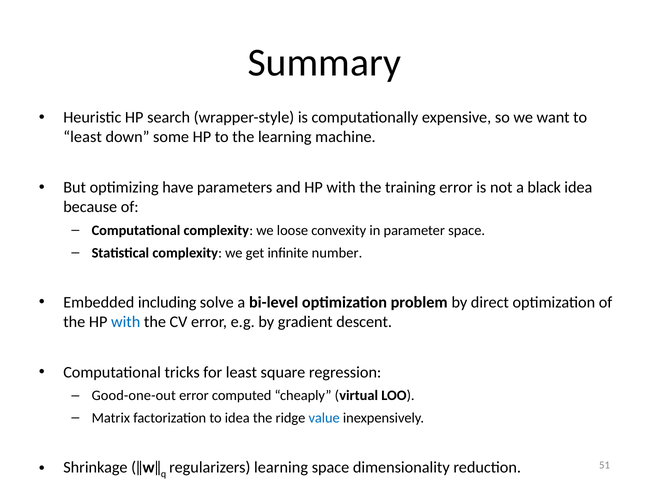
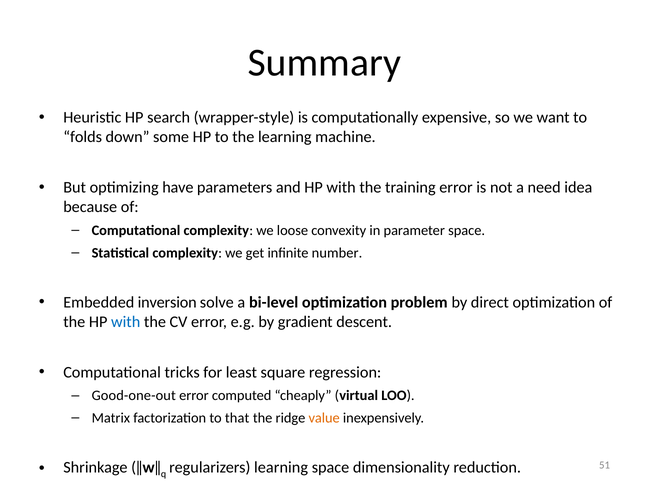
least at (83, 137): least -> folds
black: black -> need
including: including -> inversion
to idea: idea -> that
value colour: blue -> orange
